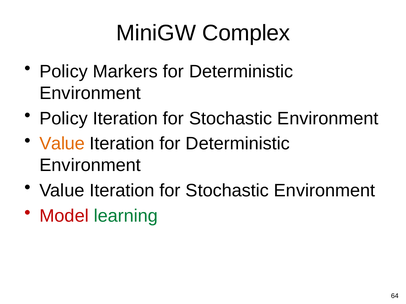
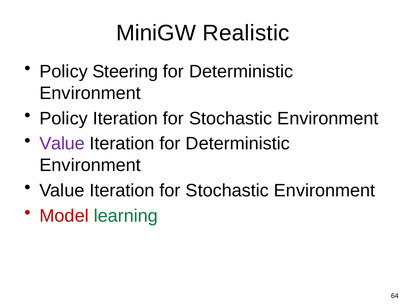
Complex: Complex -> Realistic
Markers: Markers -> Steering
Value at (62, 144) colour: orange -> purple
